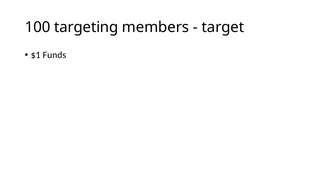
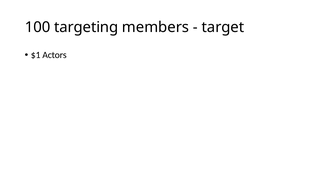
Funds: Funds -> Actors
